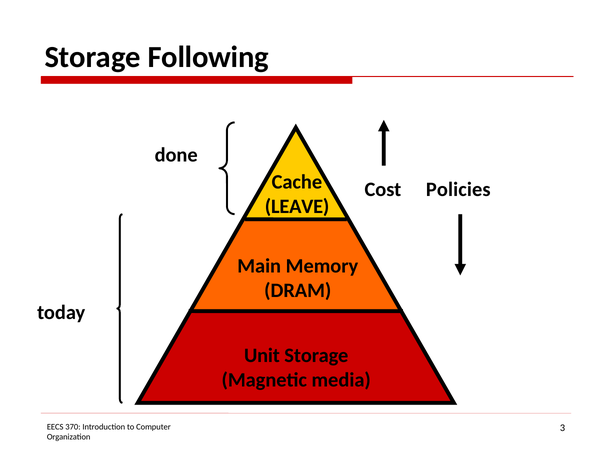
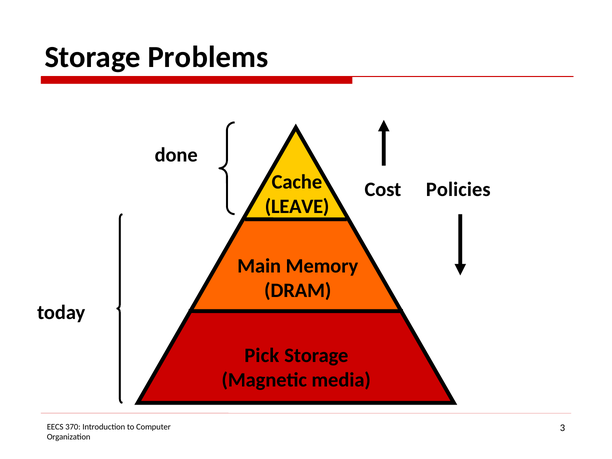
Following: Following -> Problems
Unit: Unit -> Pick
